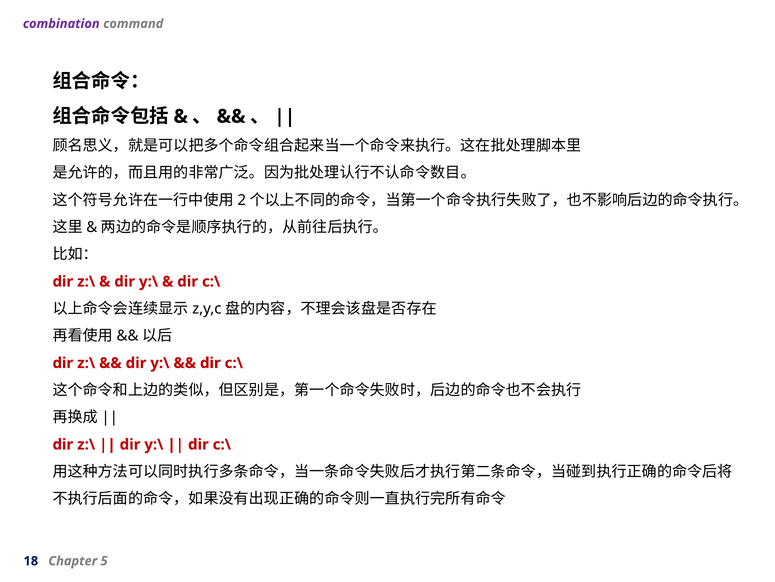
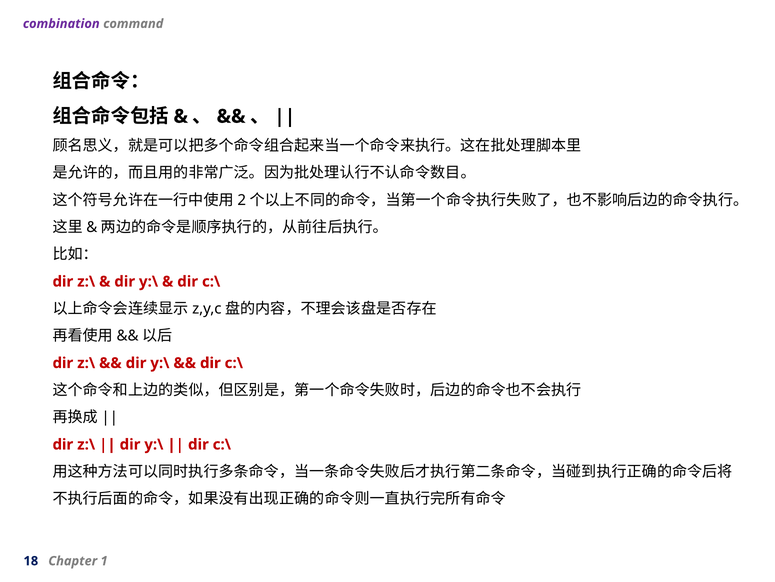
5: 5 -> 1
